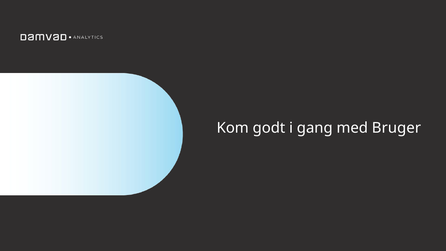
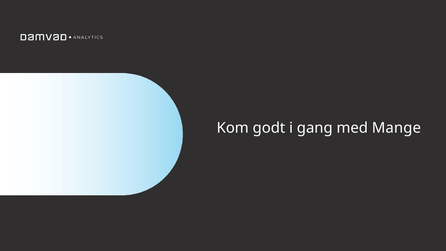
Bruger: Bruger -> Mange
